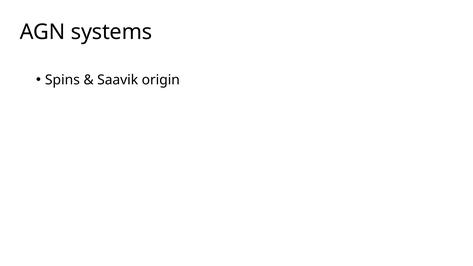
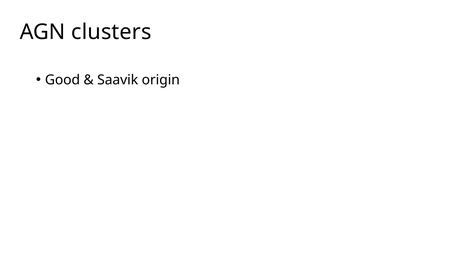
systems: systems -> clusters
Spins: Spins -> Good
